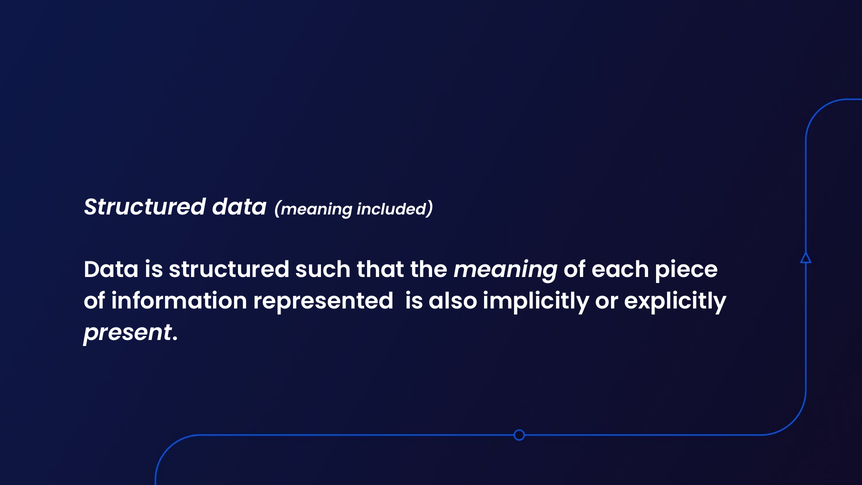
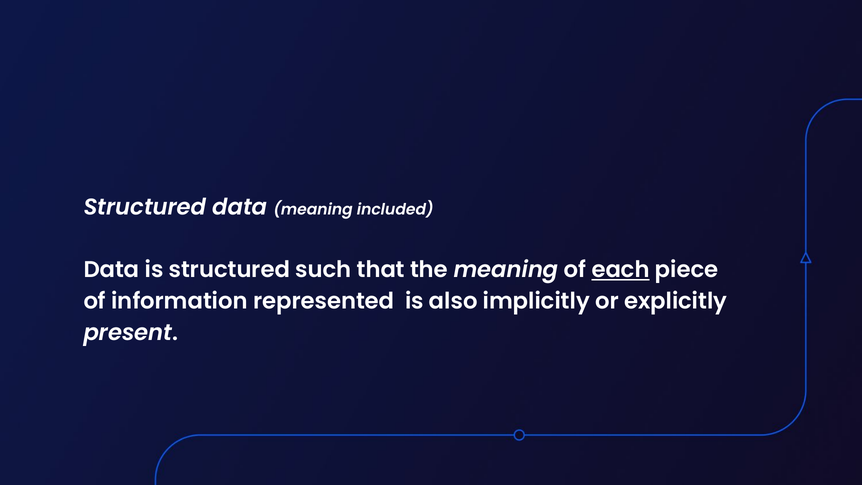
each underline: none -> present
